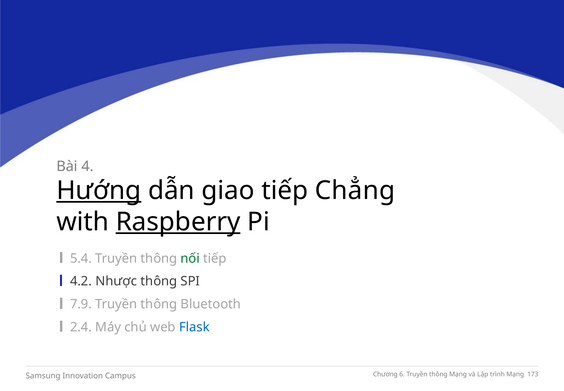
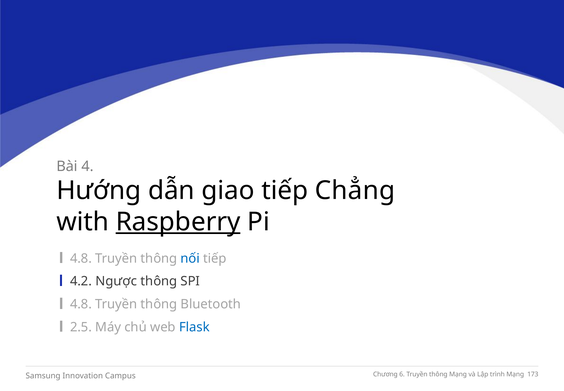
Hướng underline: present -> none
5.4 at (81, 258): 5.4 -> 4.8
nối colour: green -> blue
Nhược: Nhược -> Ngược
7.9 at (81, 304): 7.9 -> 4.8
2.4: 2.4 -> 2.5
